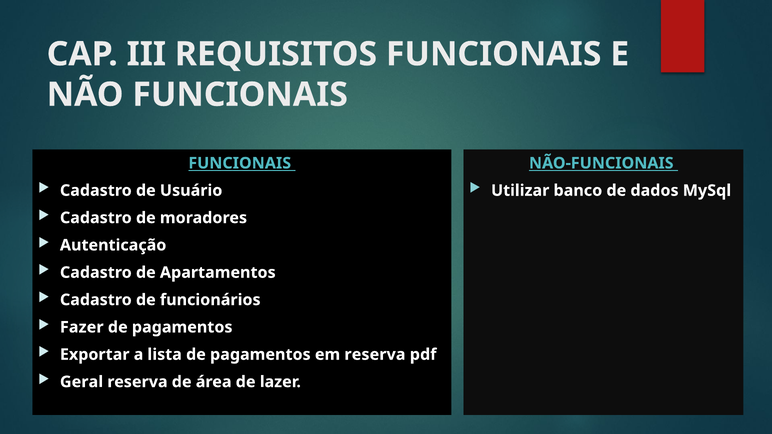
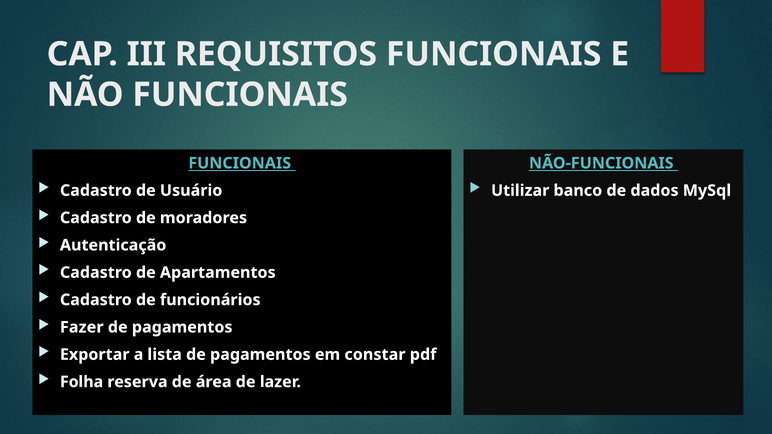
em reserva: reserva -> constar
Geral: Geral -> Folha
